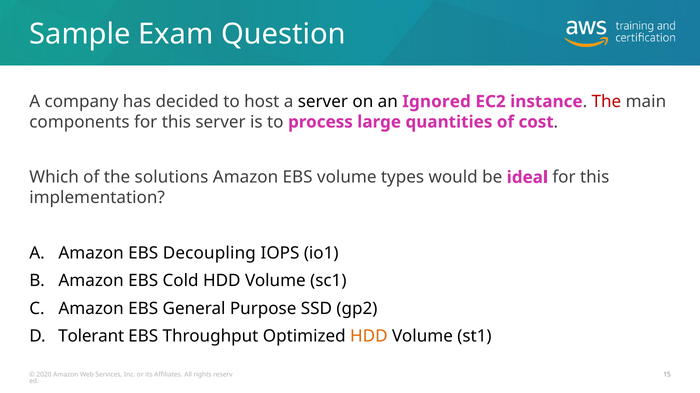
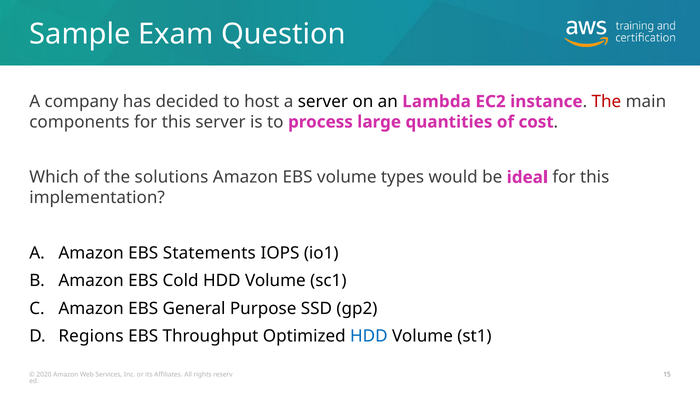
Ignored: Ignored -> Lambda
Decoupling: Decoupling -> Statements
Tolerant: Tolerant -> Regions
HDD at (369, 337) colour: orange -> blue
